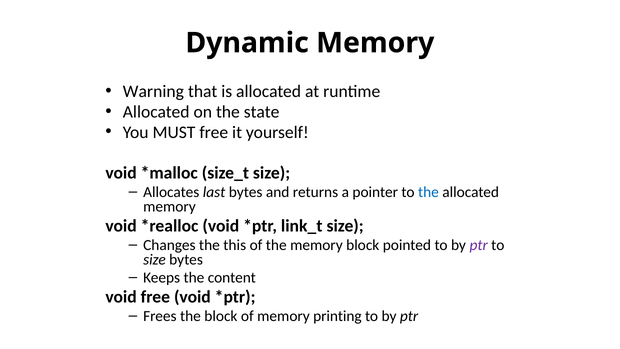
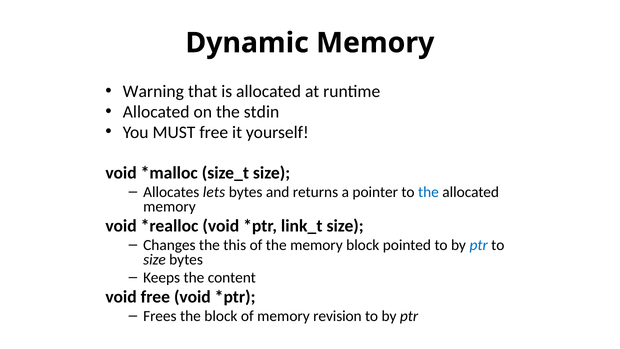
state: state -> stdin
last: last -> lets
ptr at (479, 245) colour: purple -> blue
printing: printing -> revision
